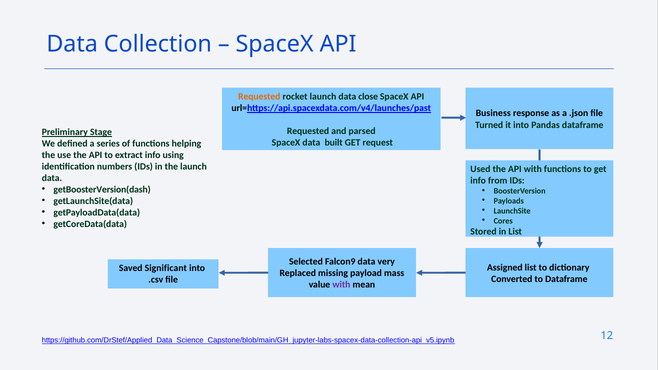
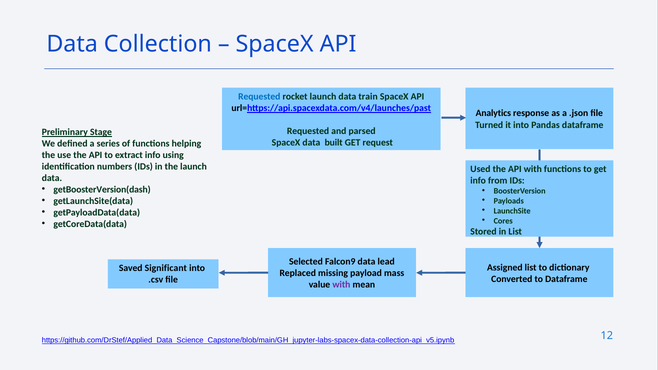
Requested at (259, 97) colour: orange -> blue
close: close -> train
Business: Business -> Analytics
very: very -> lead
